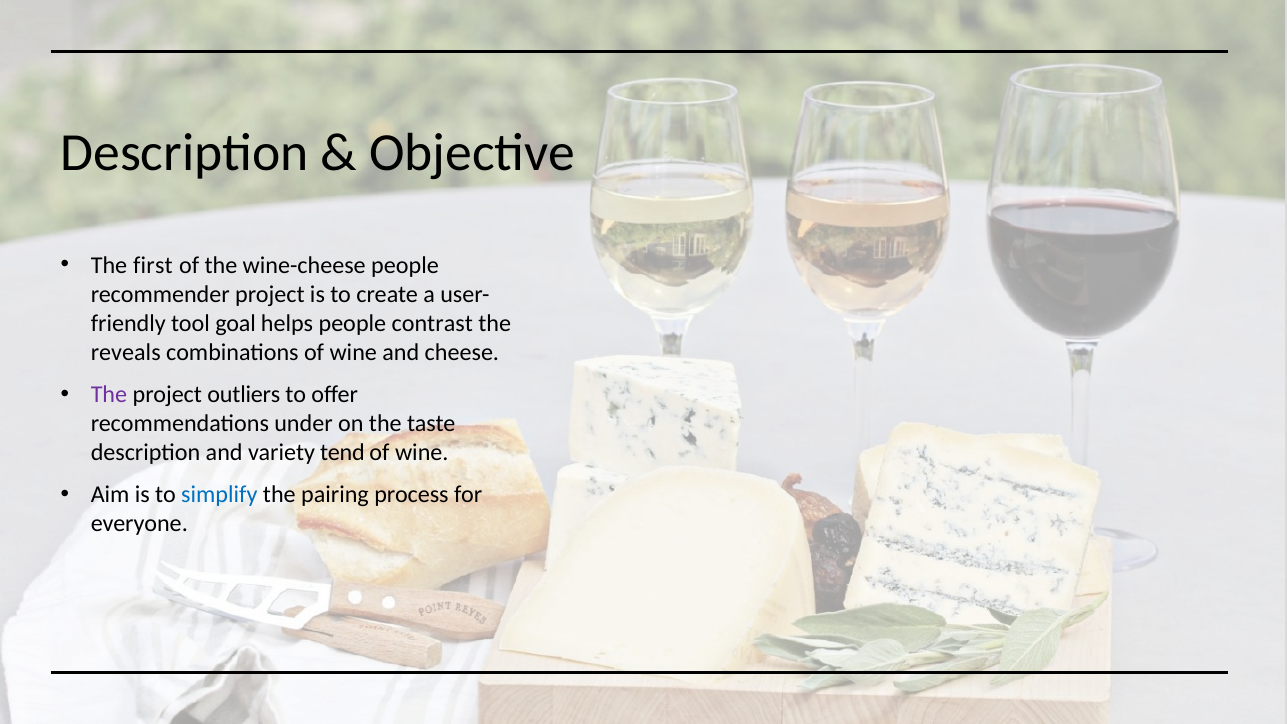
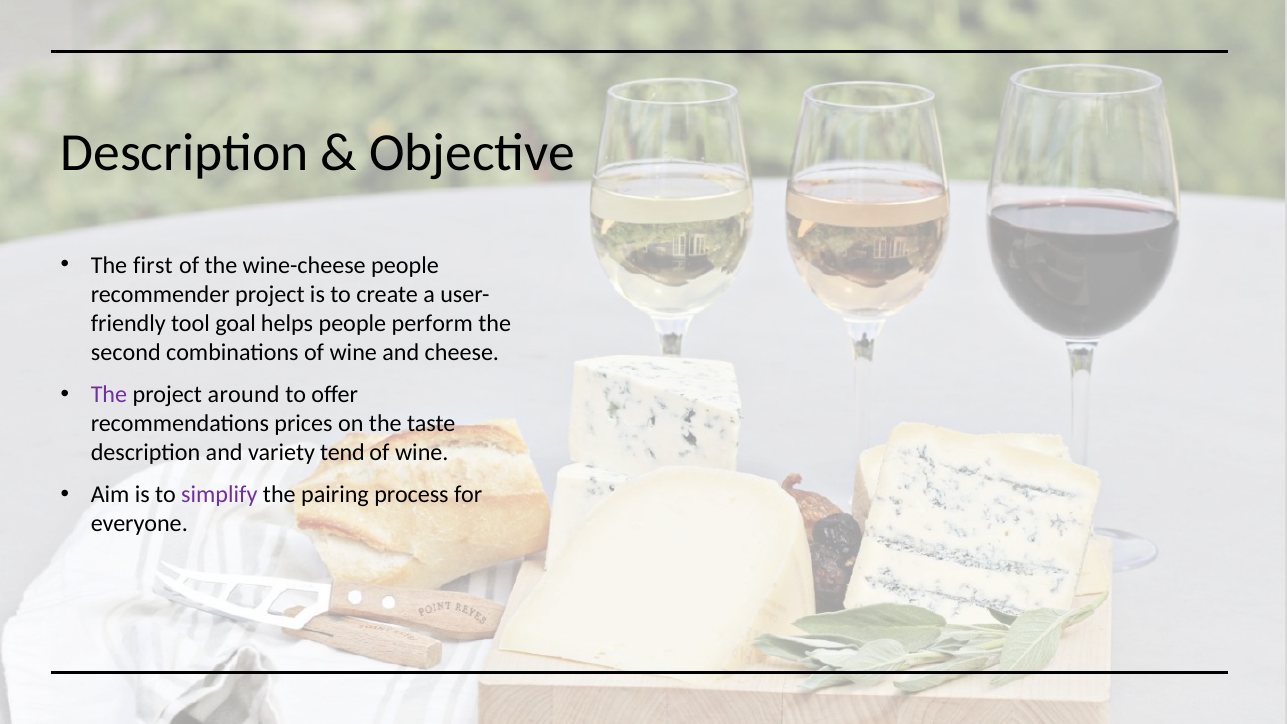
contrast: contrast -> perform
reveals: reveals -> second
outliers: outliers -> around
under: under -> prices
simplify colour: blue -> purple
